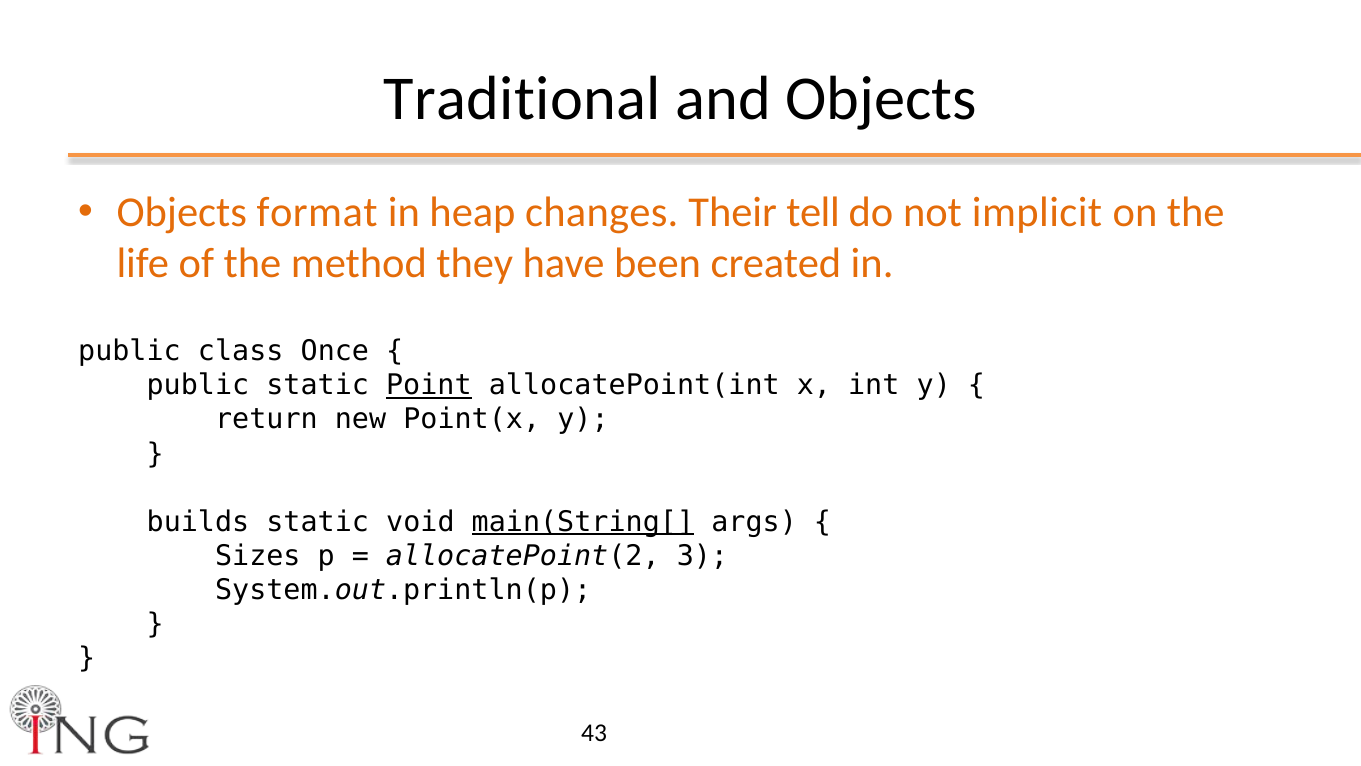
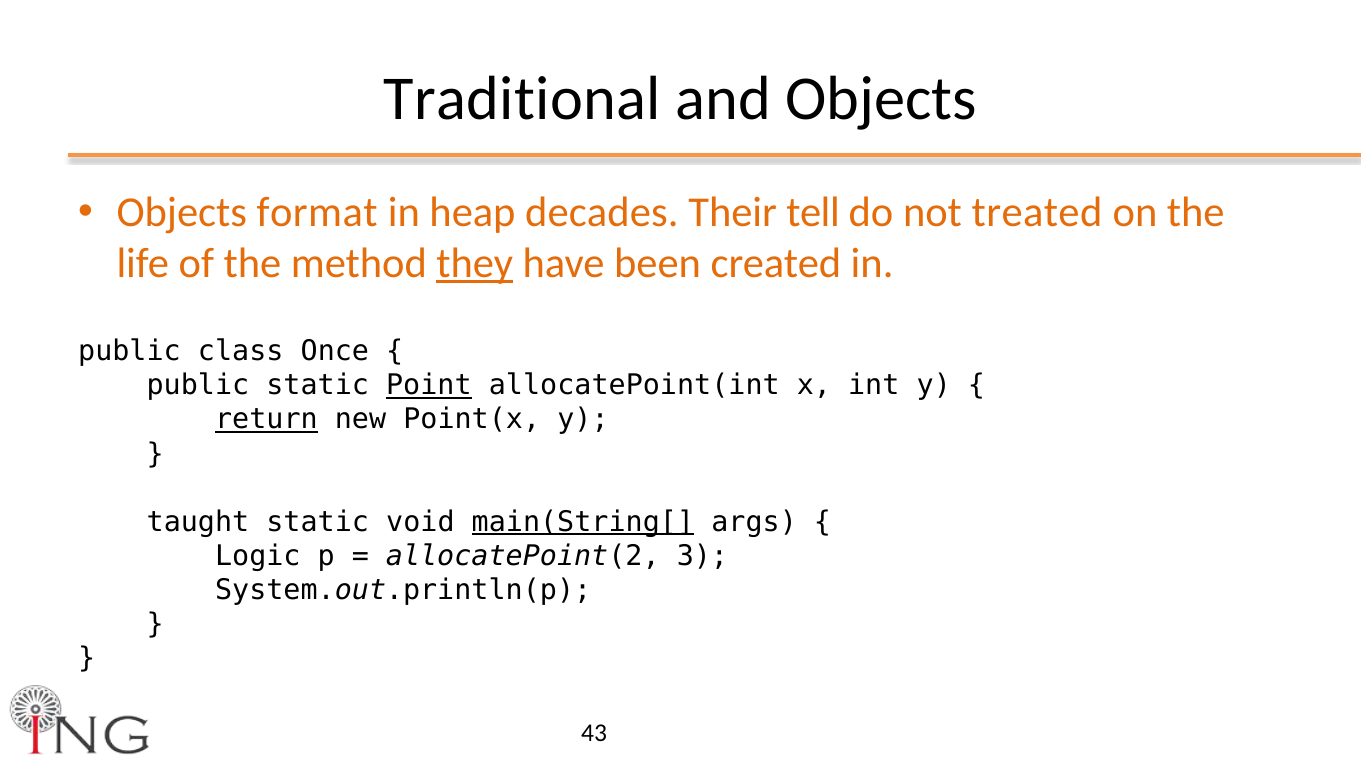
changes: changes -> decades
implicit: implicit -> treated
they underline: none -> present
return underline: none -> present
builds: builds -> taught
Sizes: Sizes -> Logic
